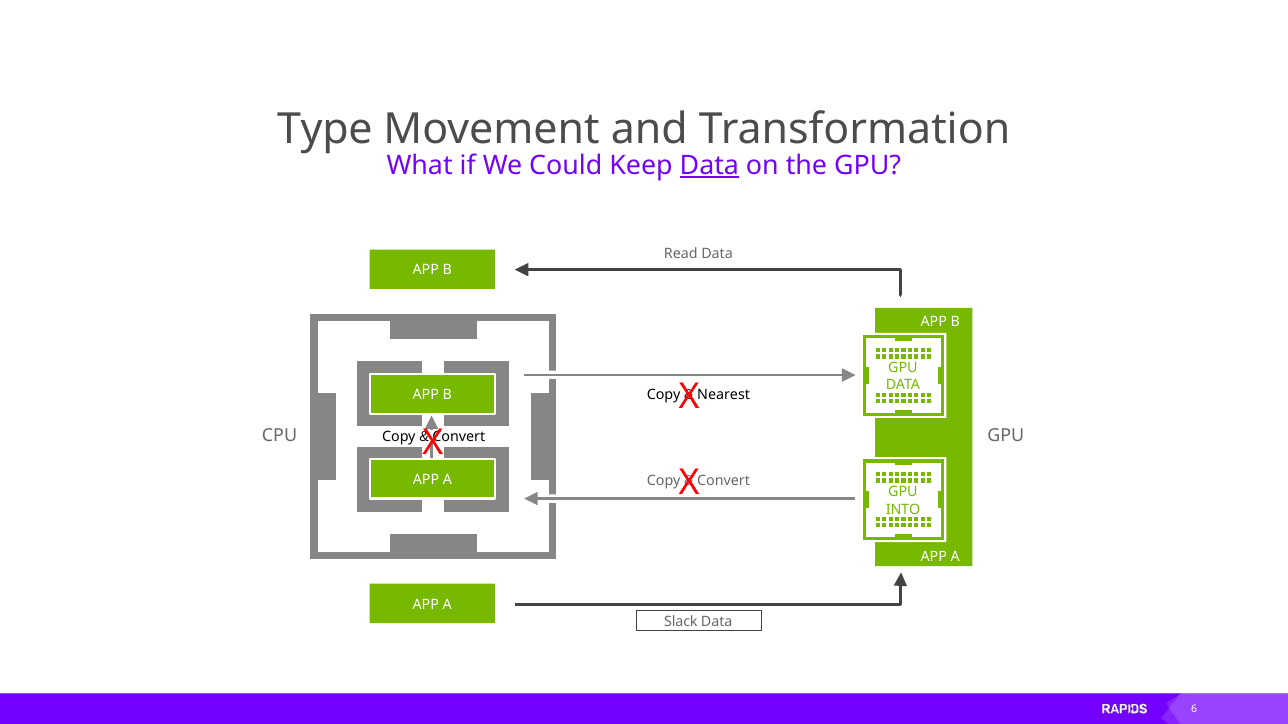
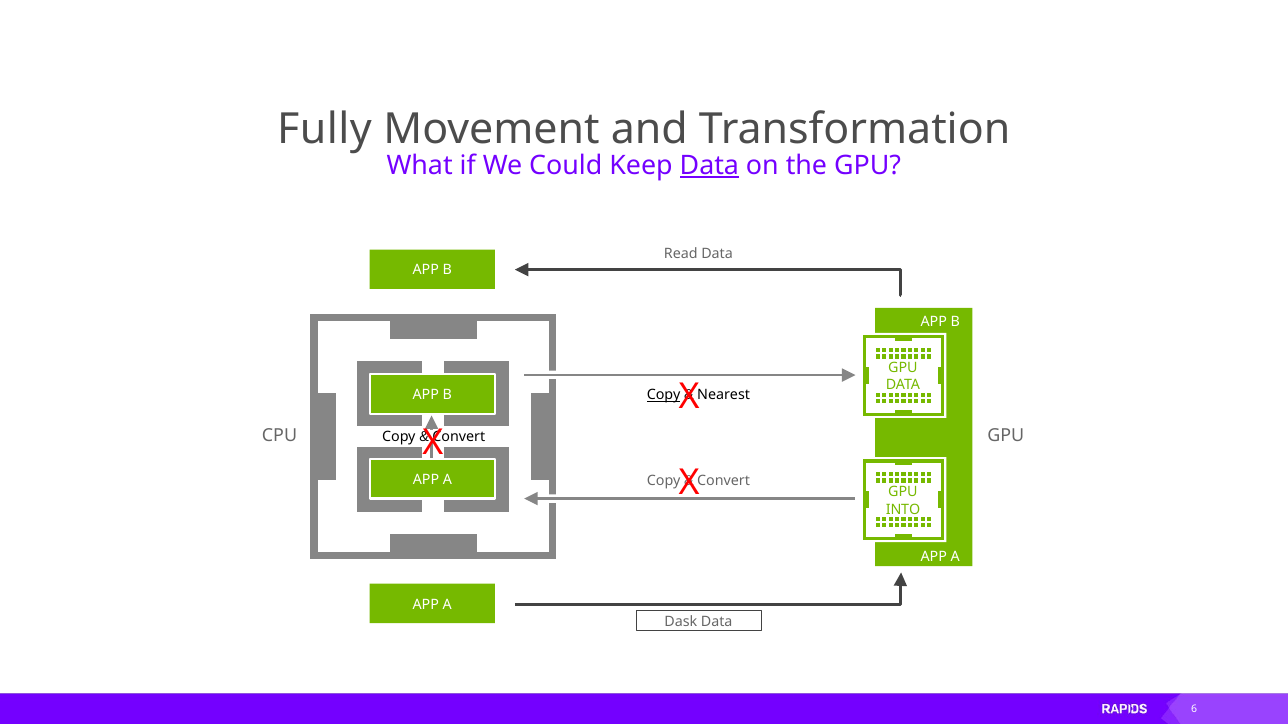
Type: Type -> Fully
Copy at (664, 395) underline: none -> present
Slack: Slack -> Dask
